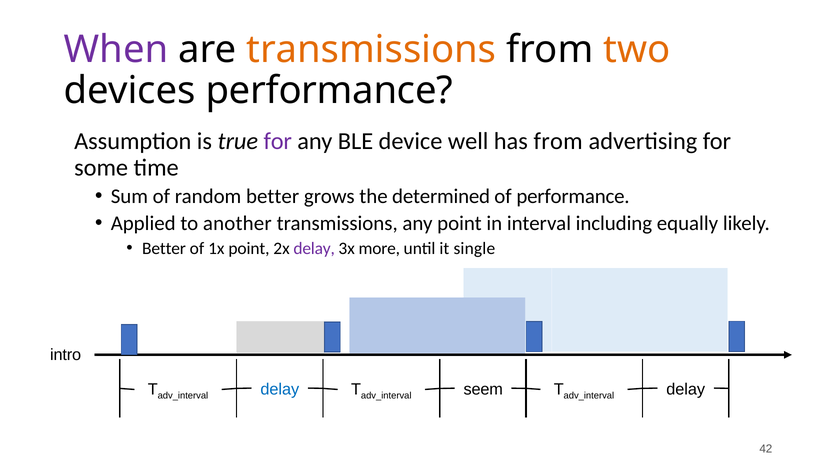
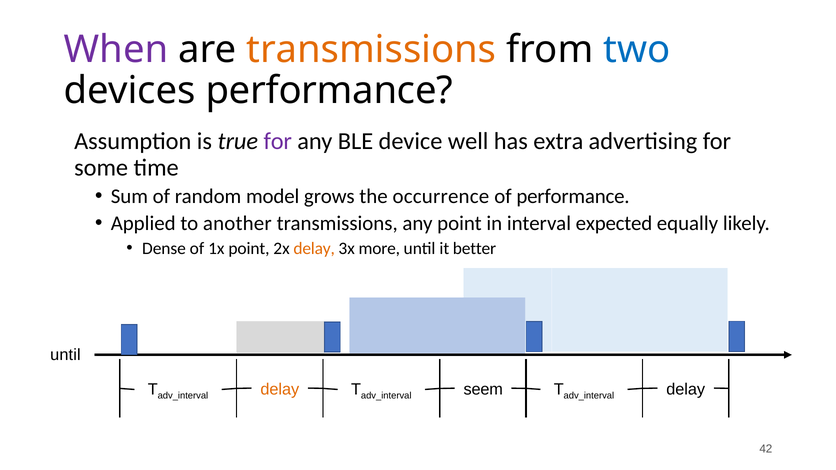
two colour: orange -> blue
has from: from -> extra
random better: better -> model
determined: determined -> occurrence
including: including -> expected
Better at (164, 248): Better -> Dense
delay at (314, 248) colour: purple -> orange
single: single -> better
intro at (66, 355): intro -> until
delay at (280, 389) colour: blue -> orange
